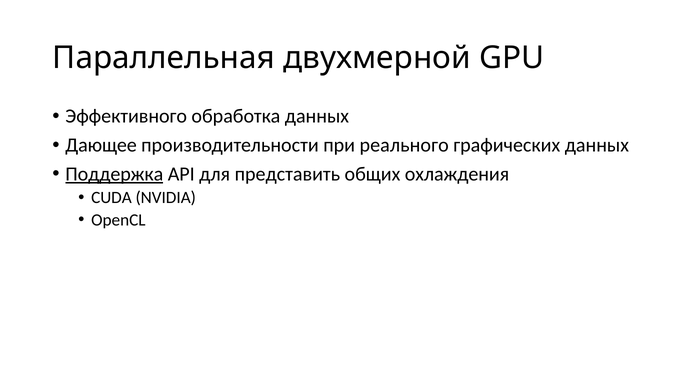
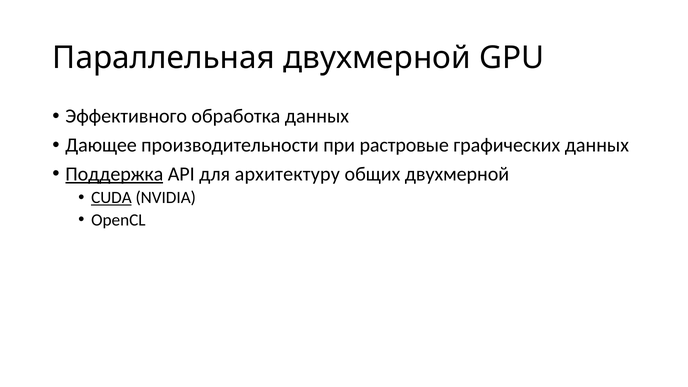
реального: реального -> растровые
представить: представить -> архитектуру
общих охлаждения: охлаждения -> двухмерной
CUDA underline: none -> present
